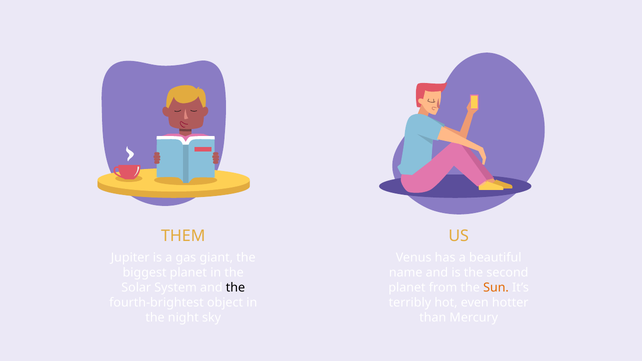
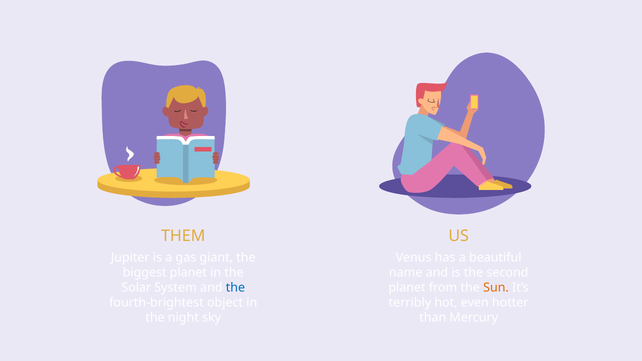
the at (235, 288) colour: black -> blue
